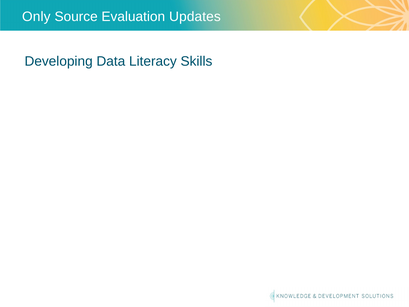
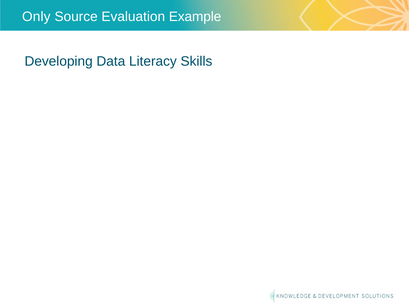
Updates: Updates -> Example
